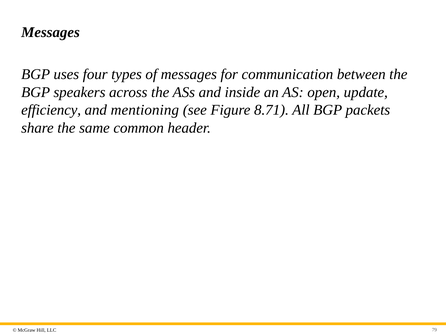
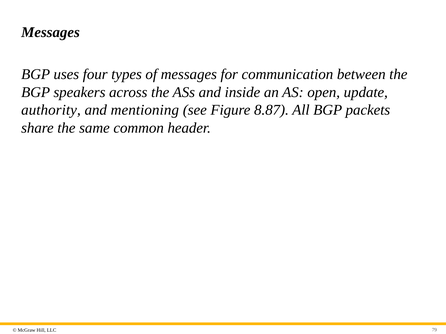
efficiency: efficiency -> authority
8.71: 8.71 -> 8.87
